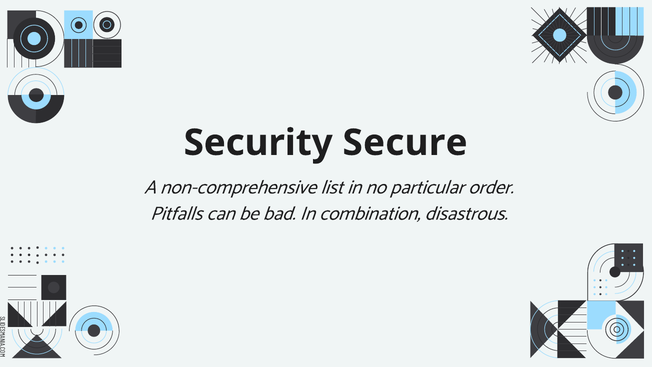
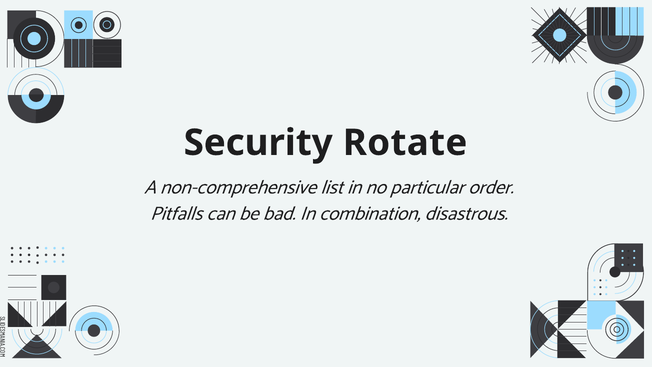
Secure: Secure -> Rotate
